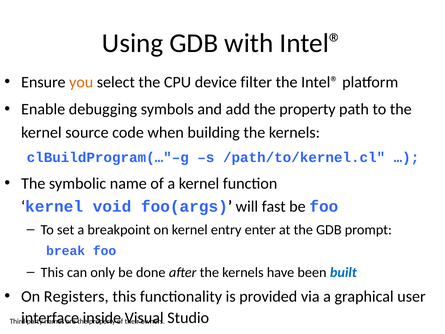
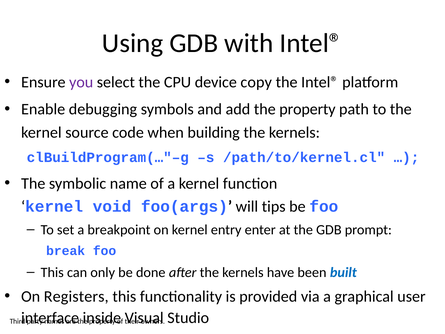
you colour: orange -> purple
filter: filter -> copy
fast: fast -> tips
